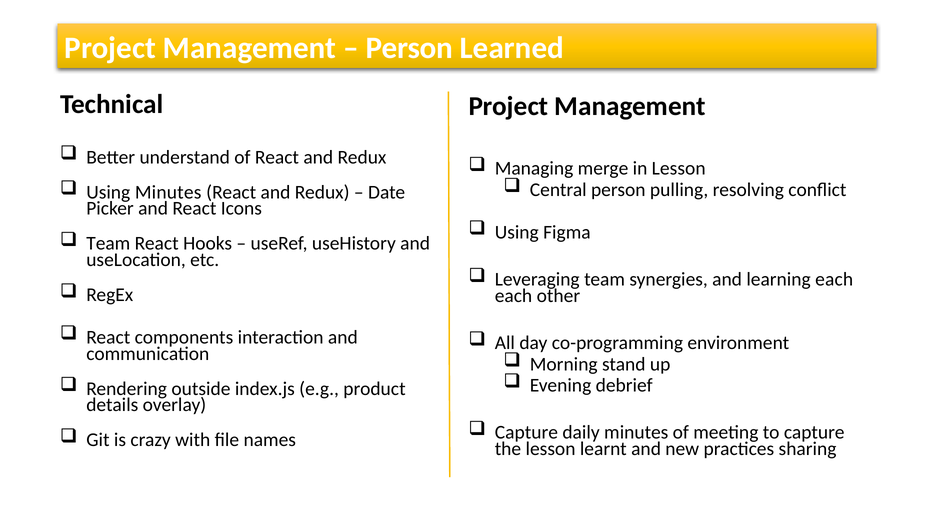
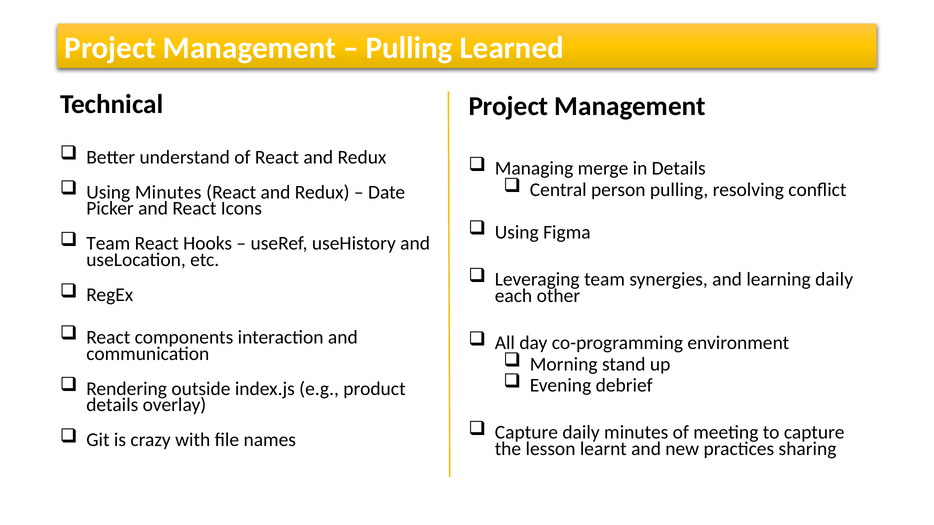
Person at (409, 48): Person -> Pulling
in Lesson: Lesson -> Details
learning each: each -> daily
